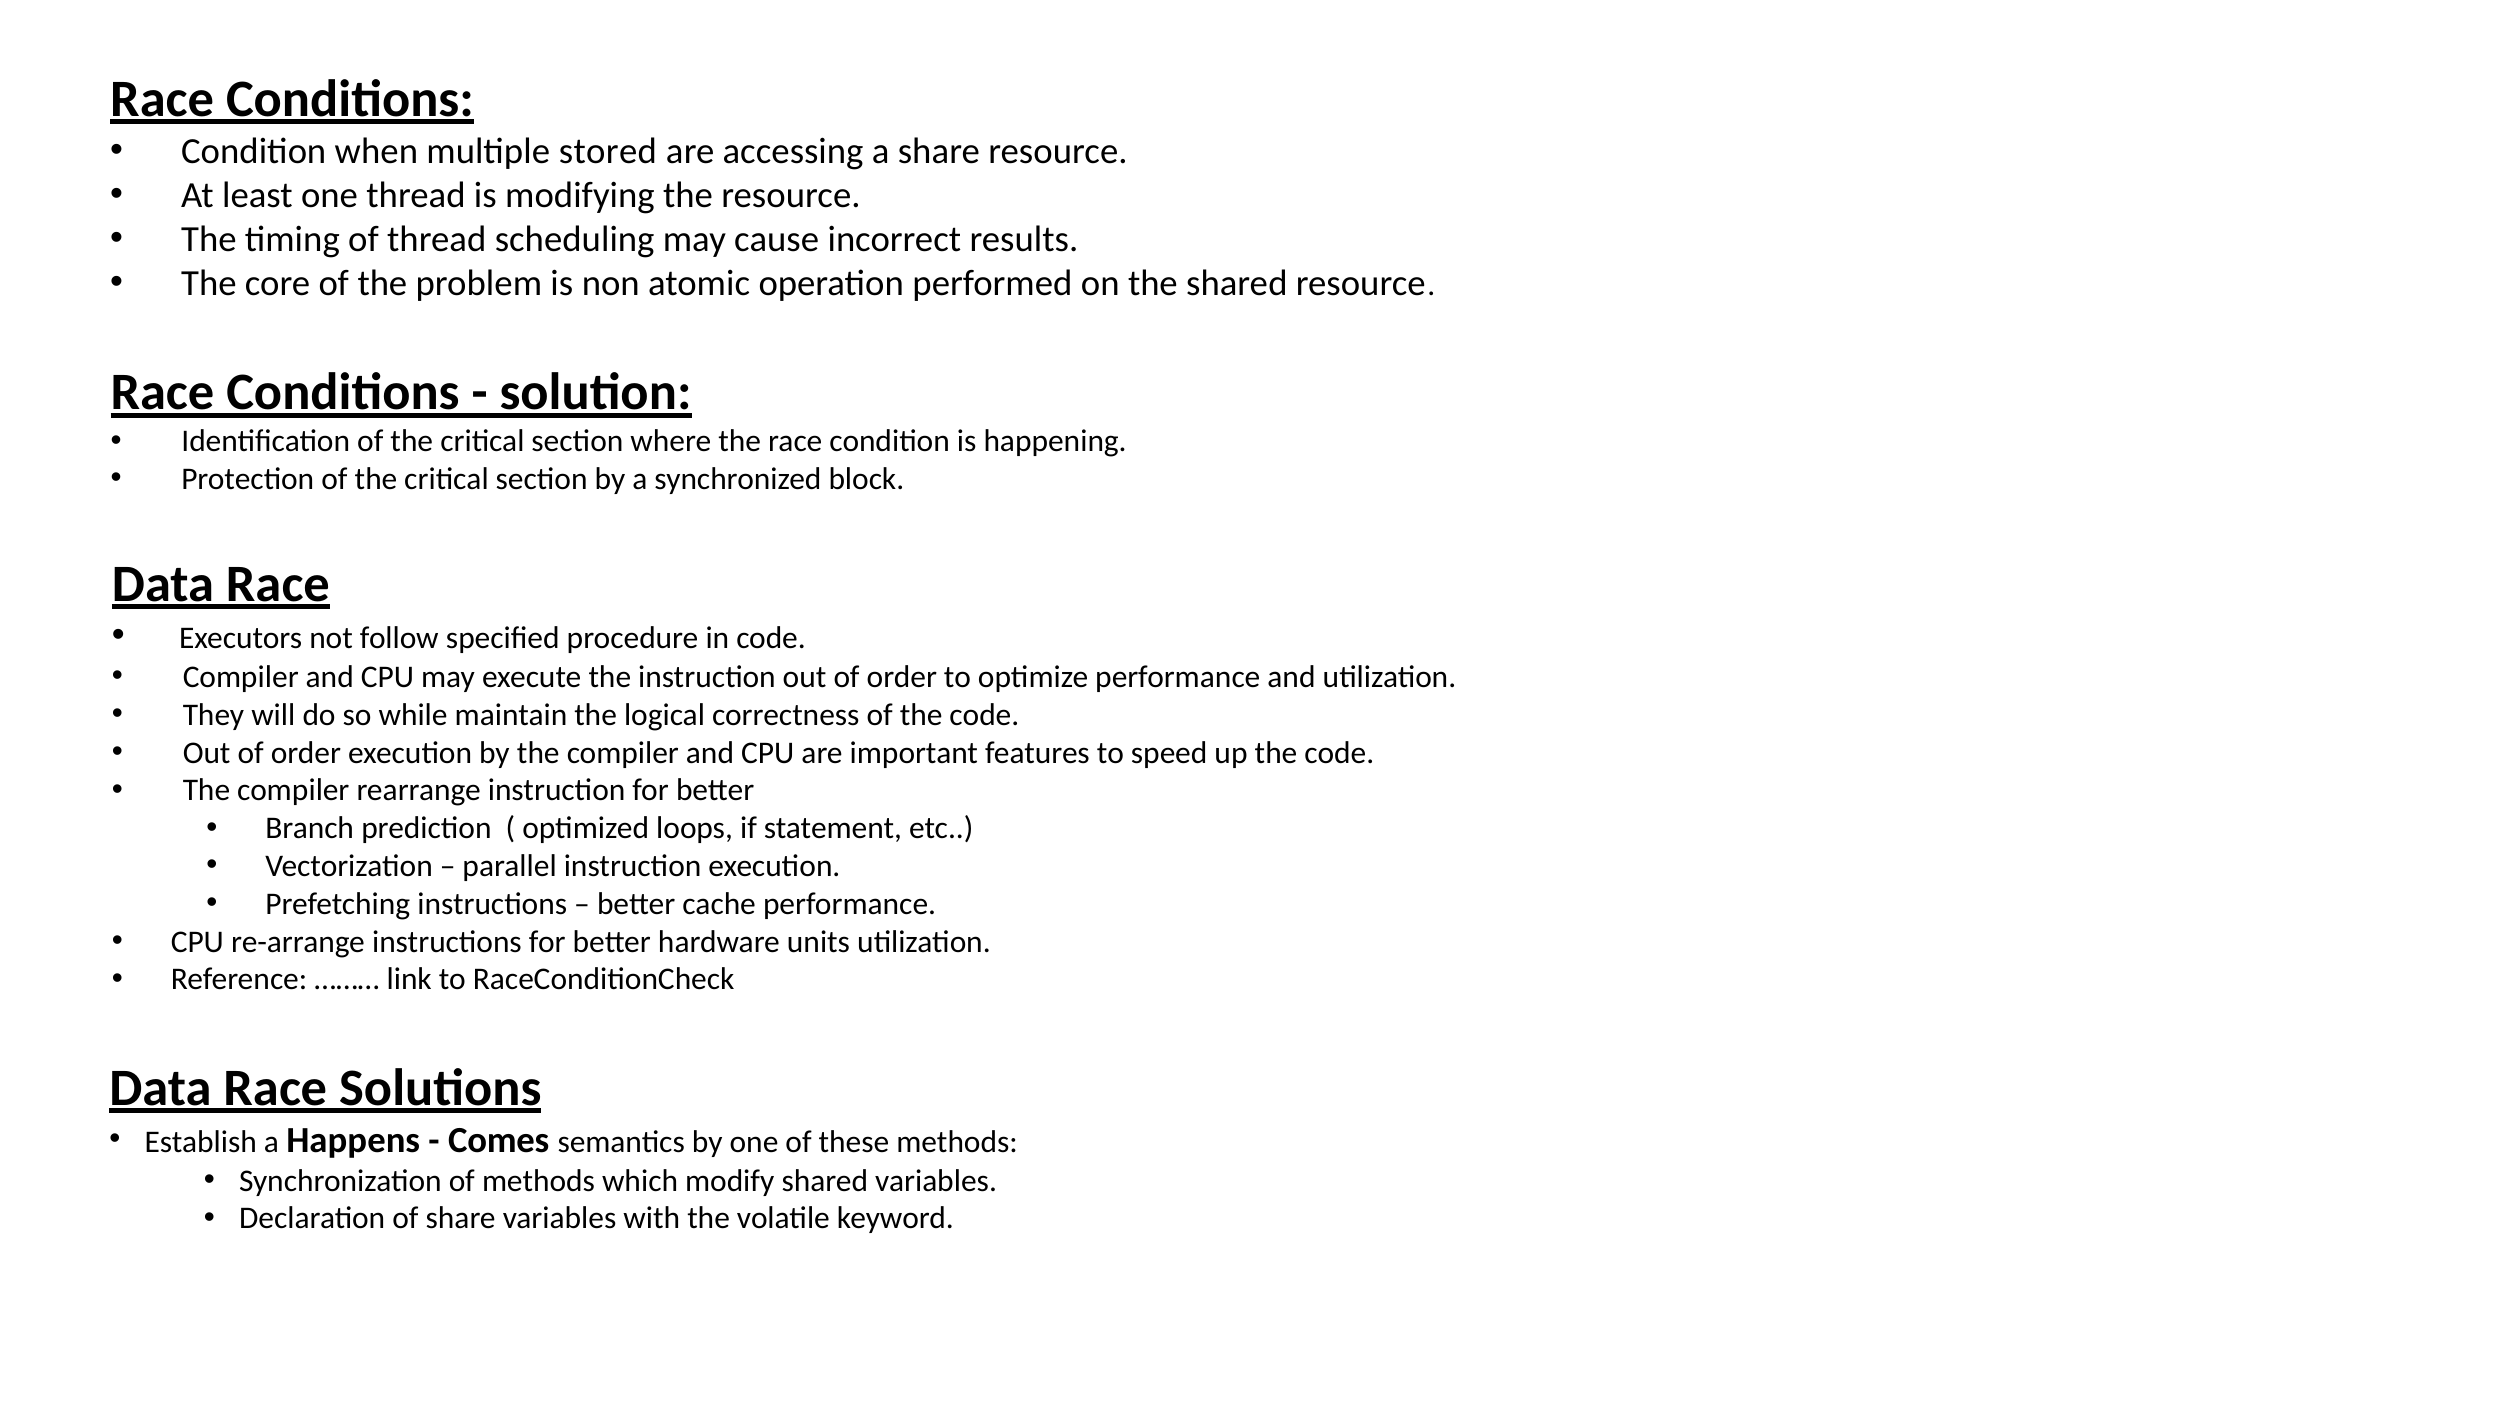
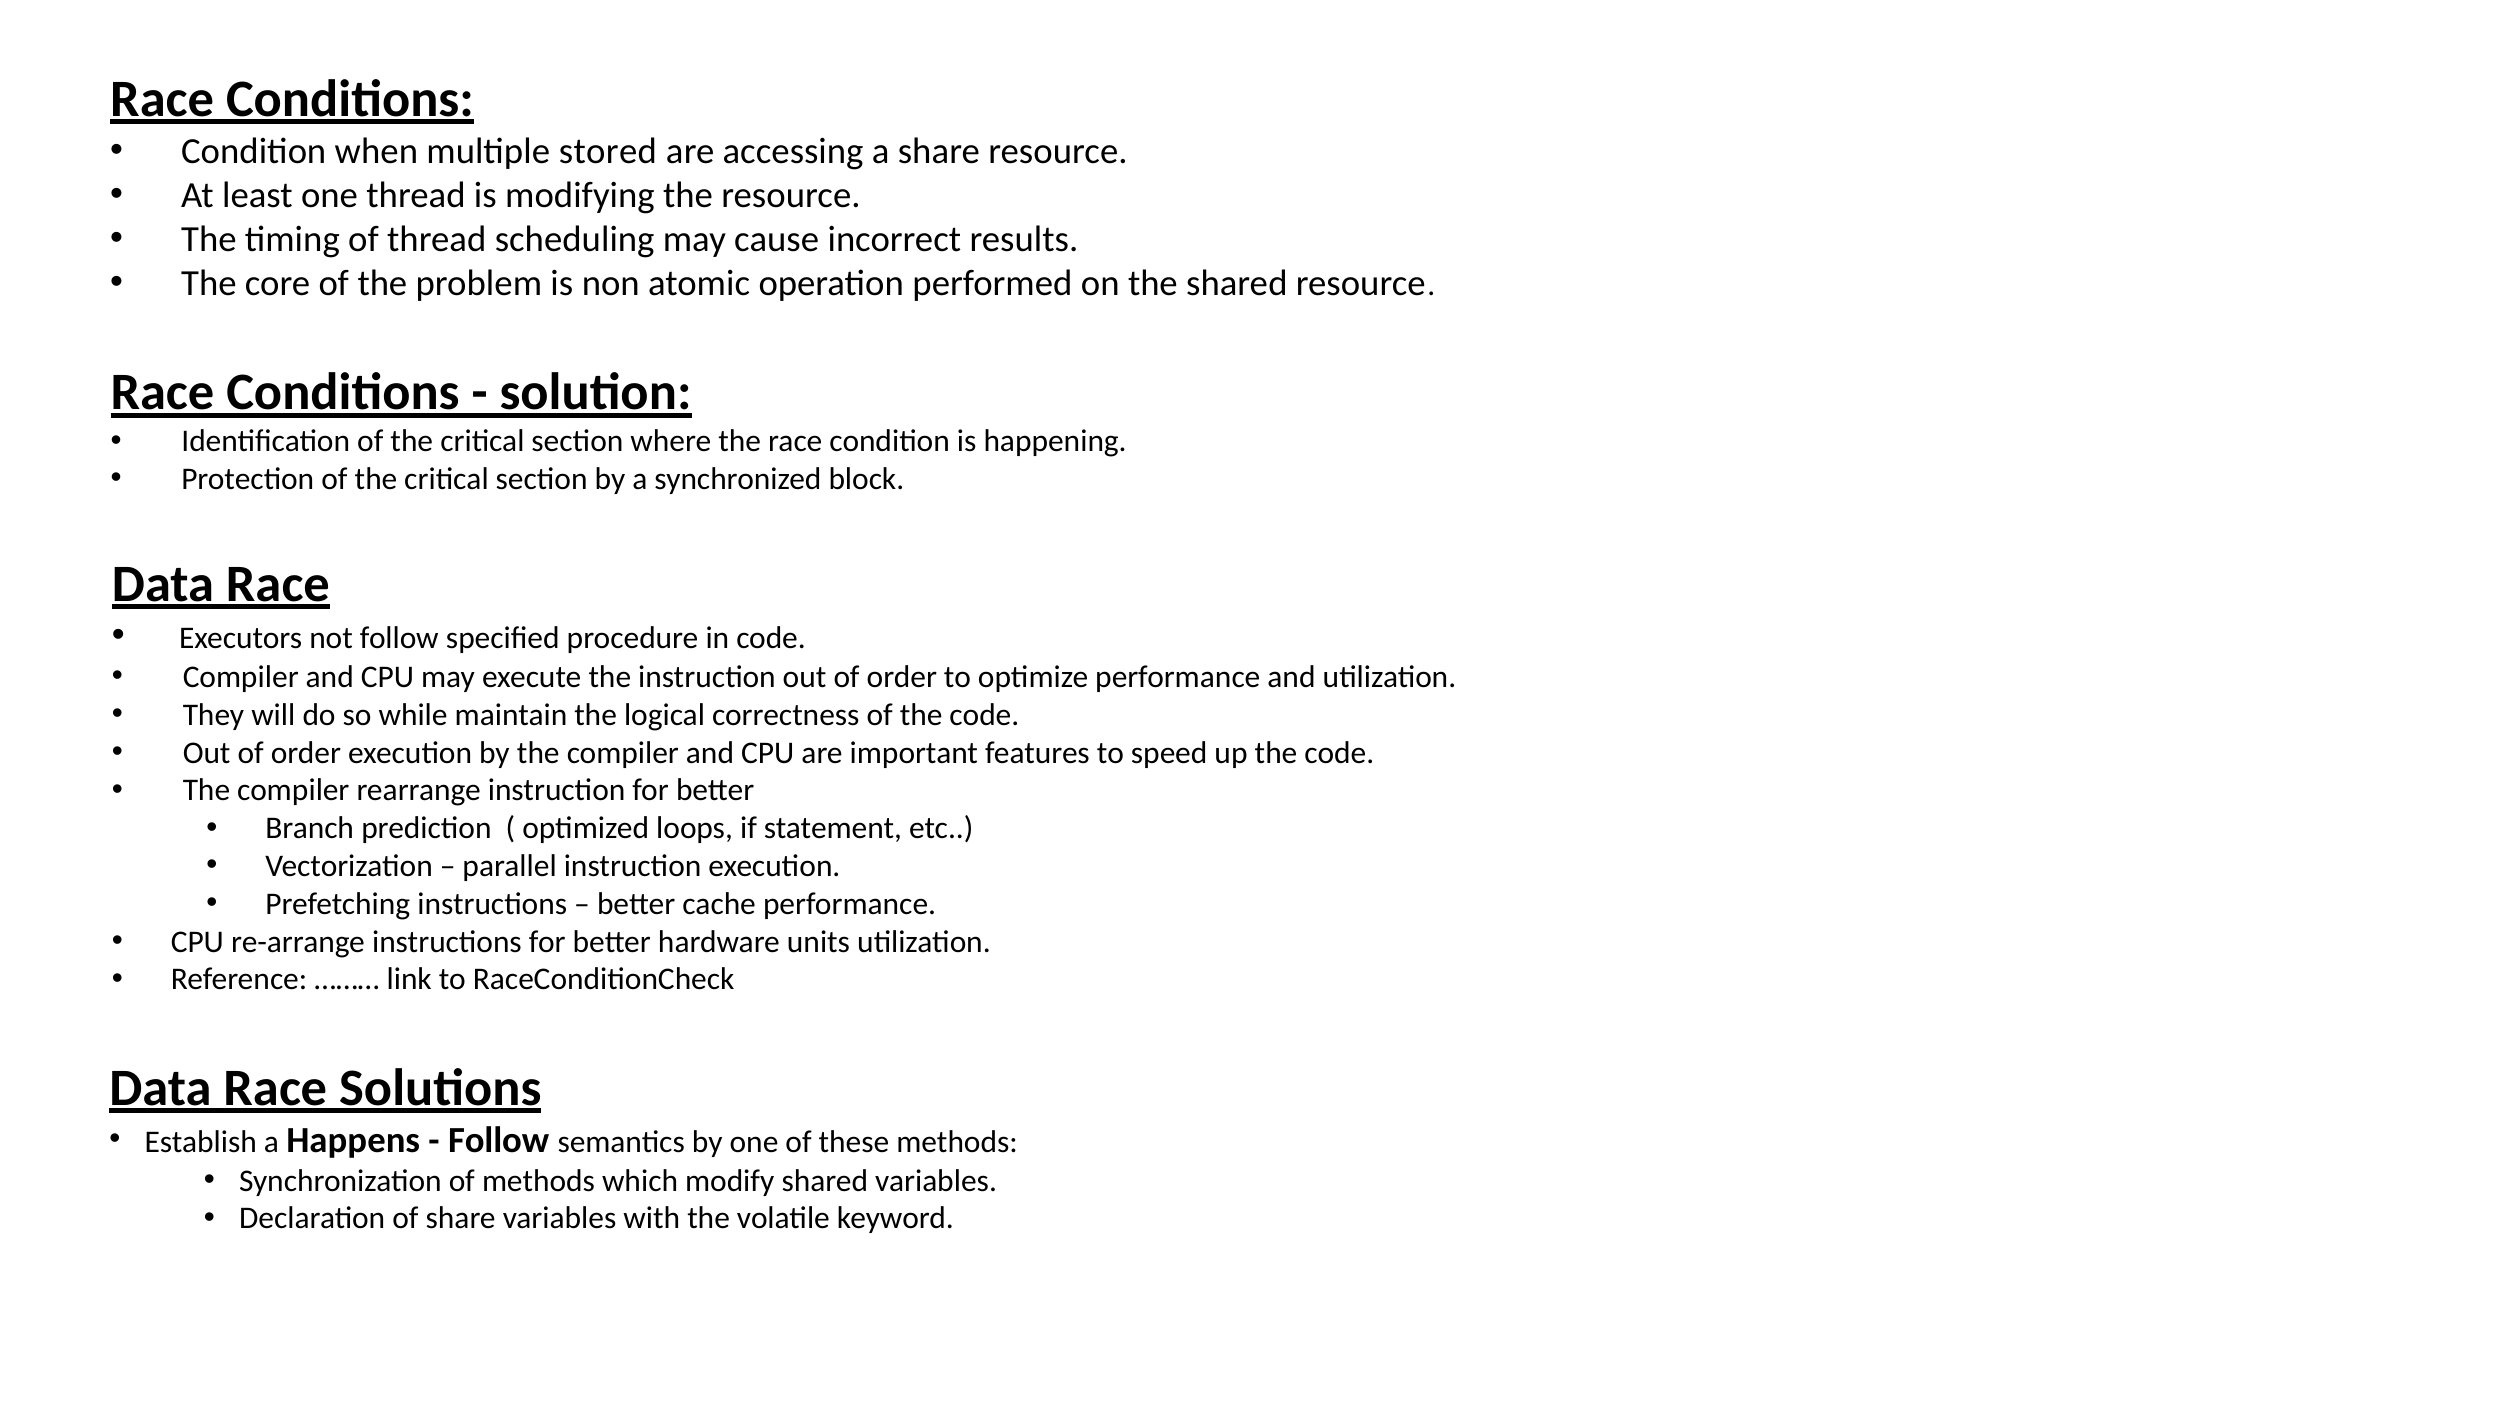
Comes at (499, 1140): Comes -> Follow
